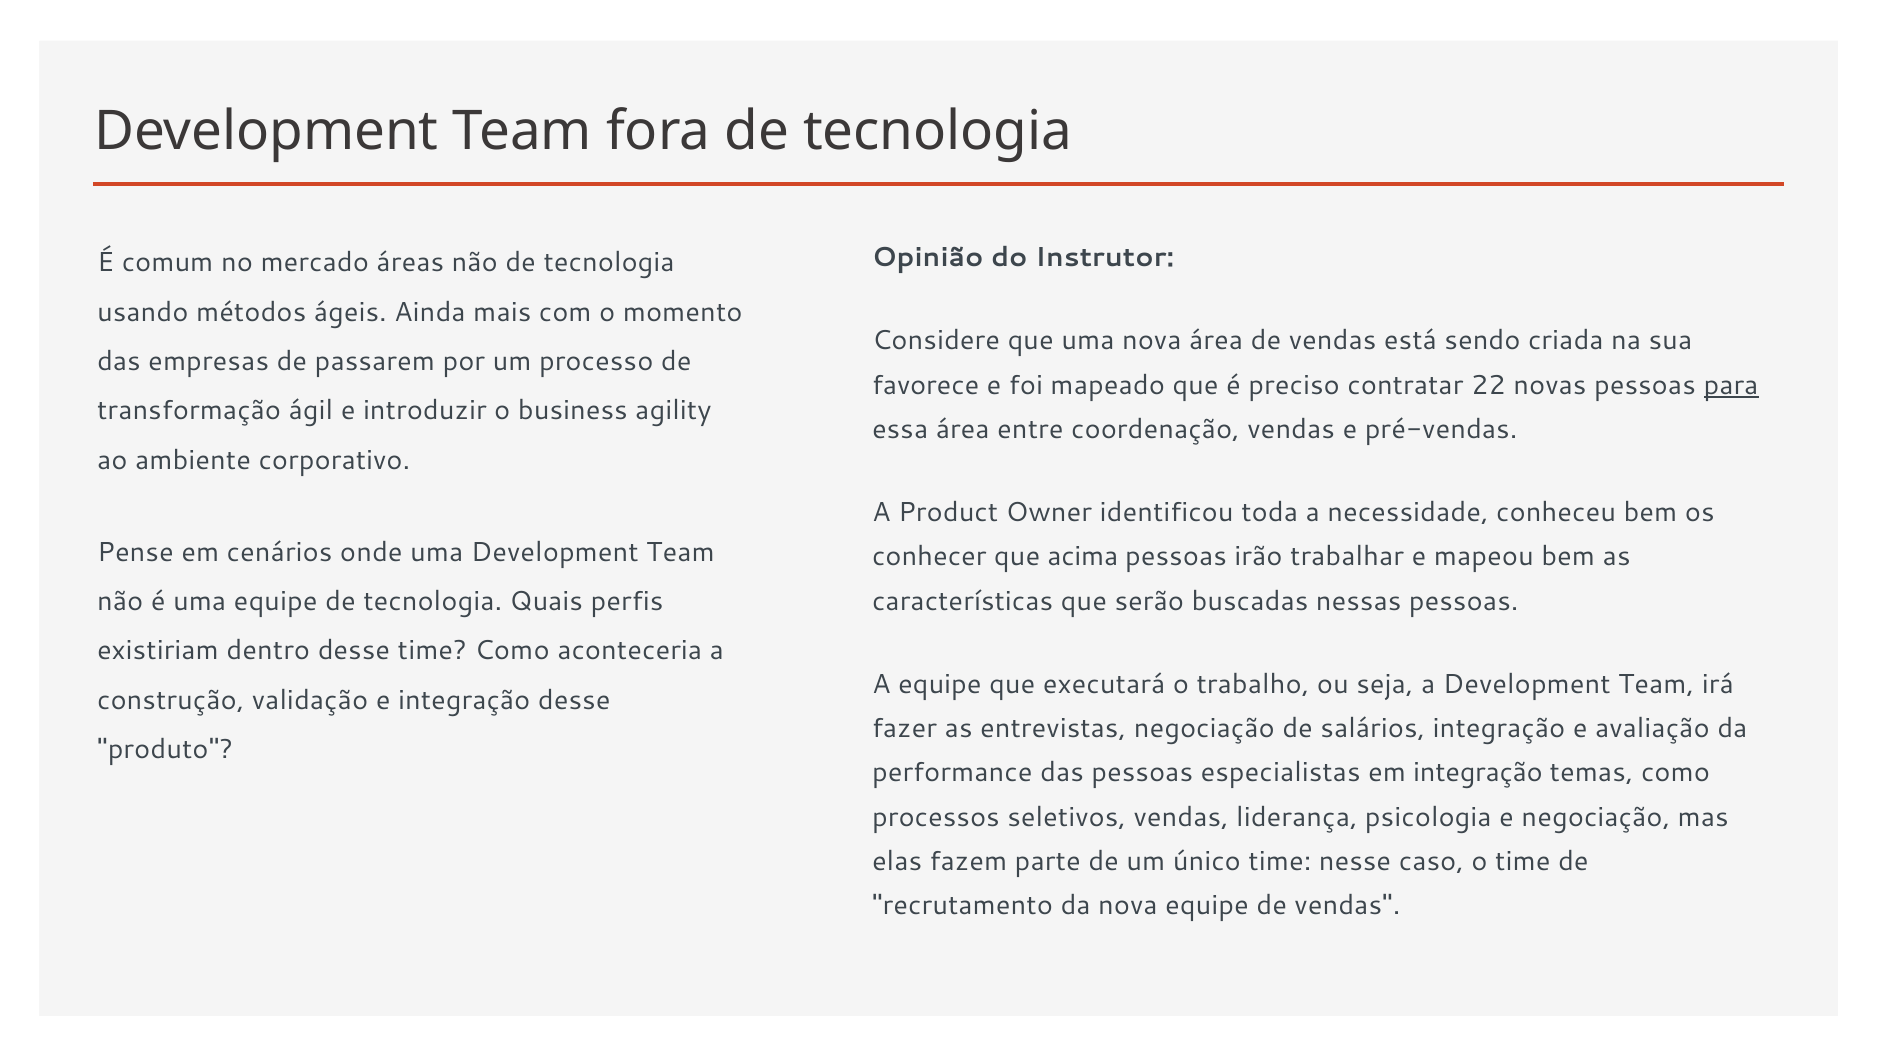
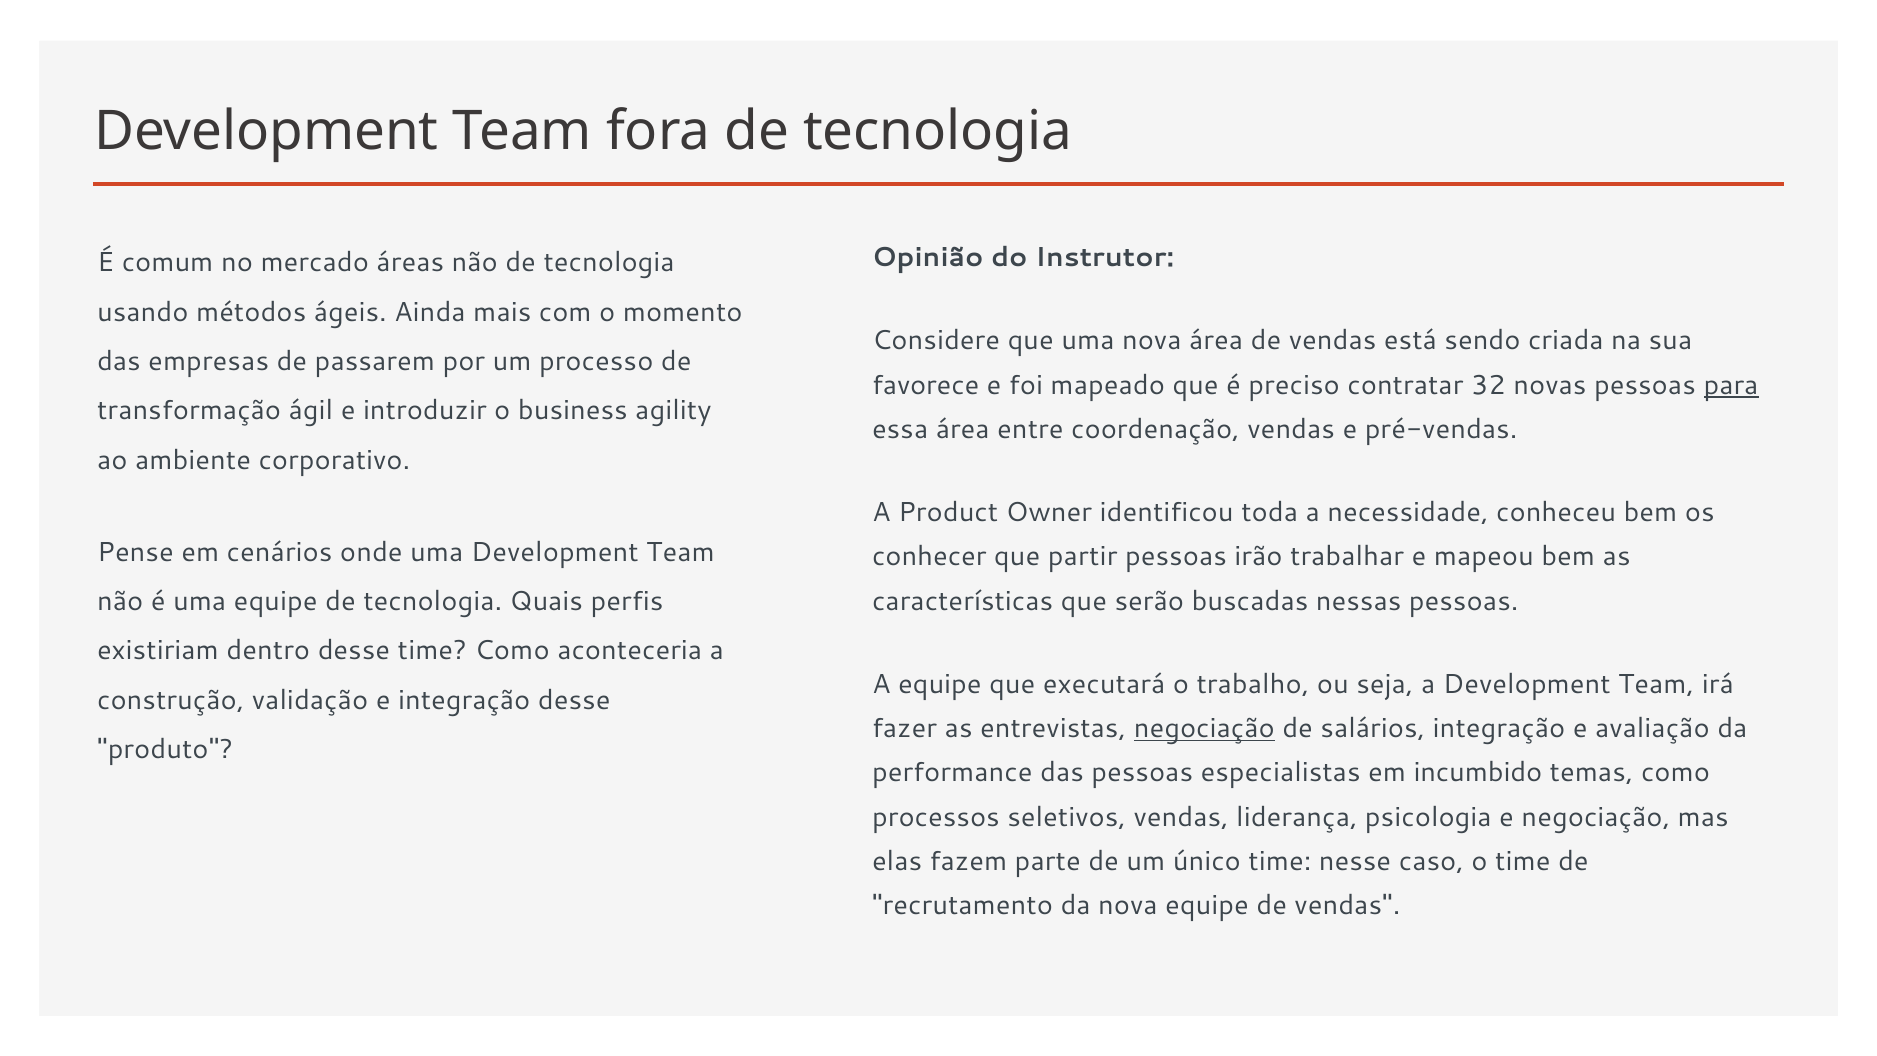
22: 22 -> 32
acima: acima -> partir
negociação at (1204, 728) underline: none -> present
em integração: integração -> incumbido
